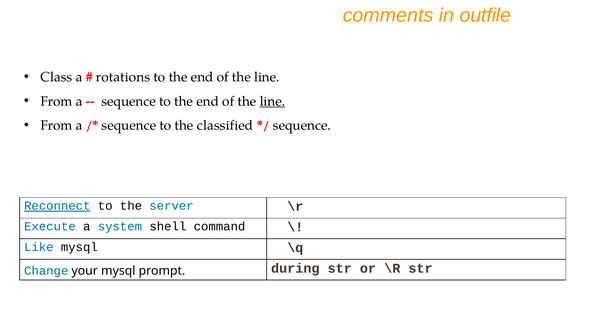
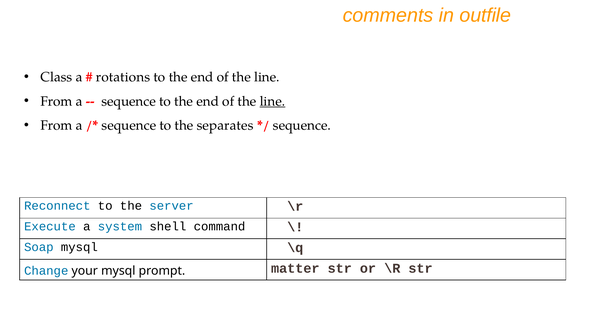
classified: classified -> separates
Reconnect underline: present -> none
Like: Like -> Soap
during: during -> matter
